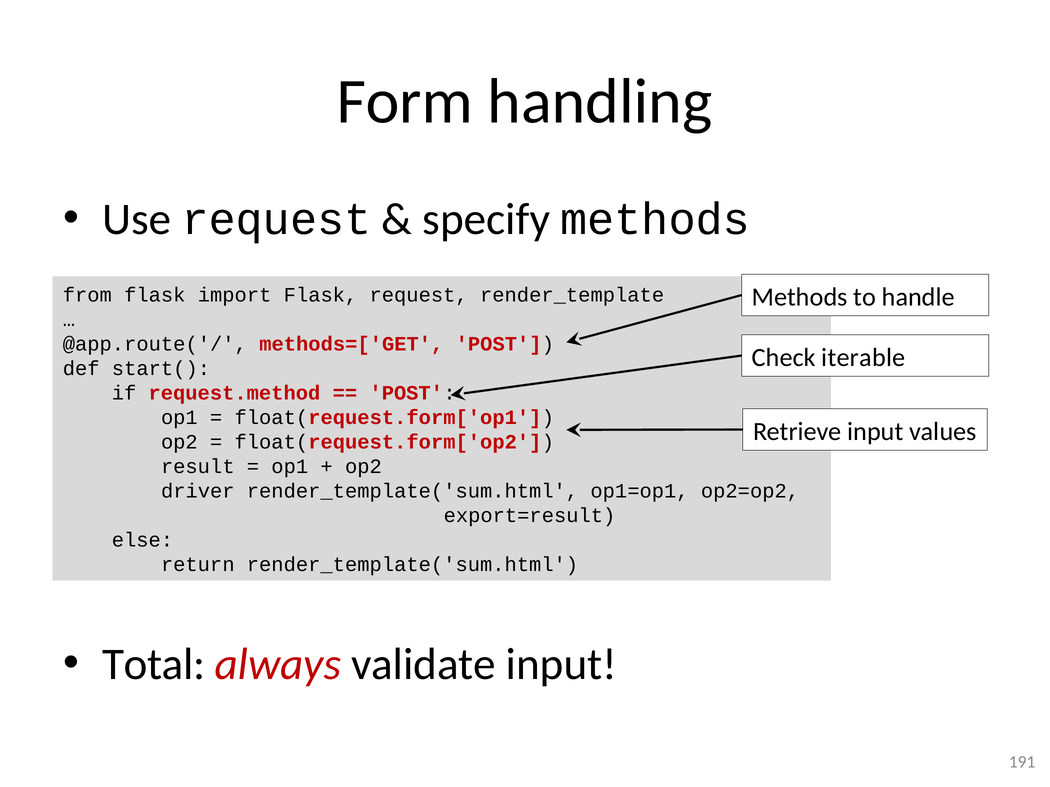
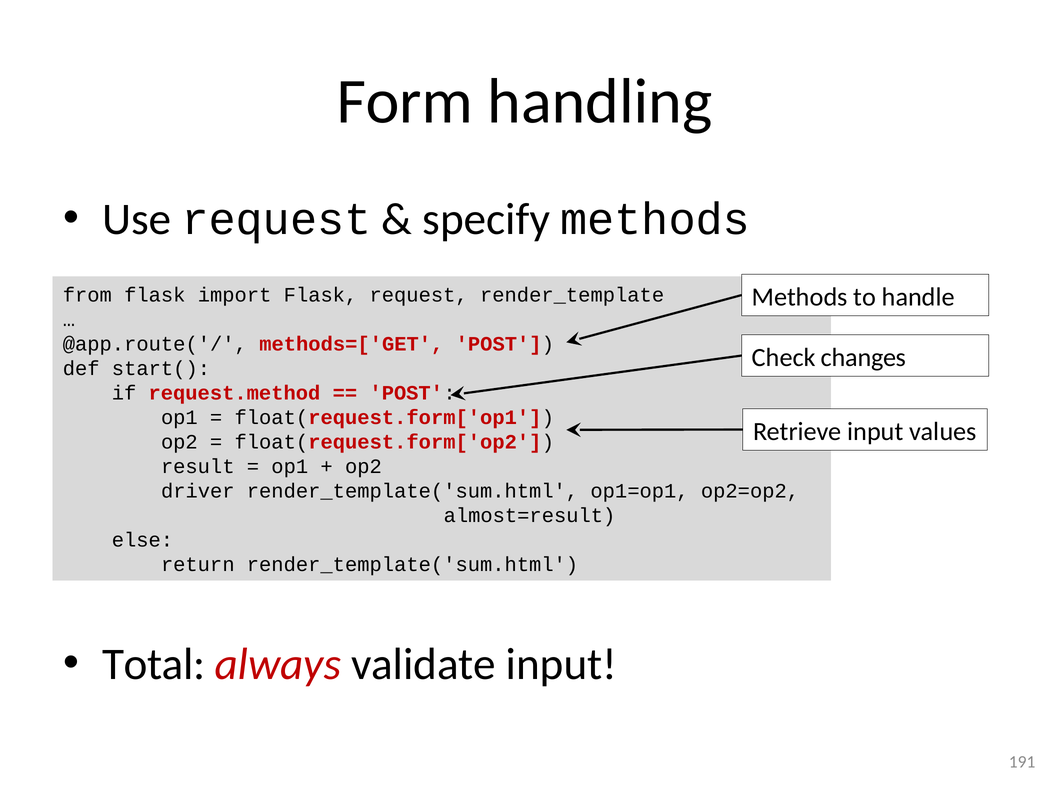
iterable: iterable -> changes
export=result: export=result -> almost=result
